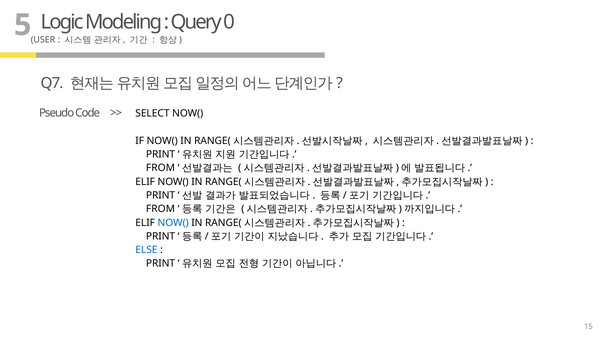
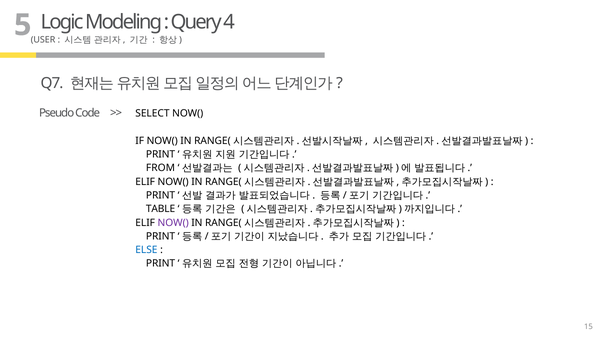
0: 0 -> 4
FROM at (160, 209): FROM -> TABLE
NOW( at (173, 223) colour: blue -> purple
